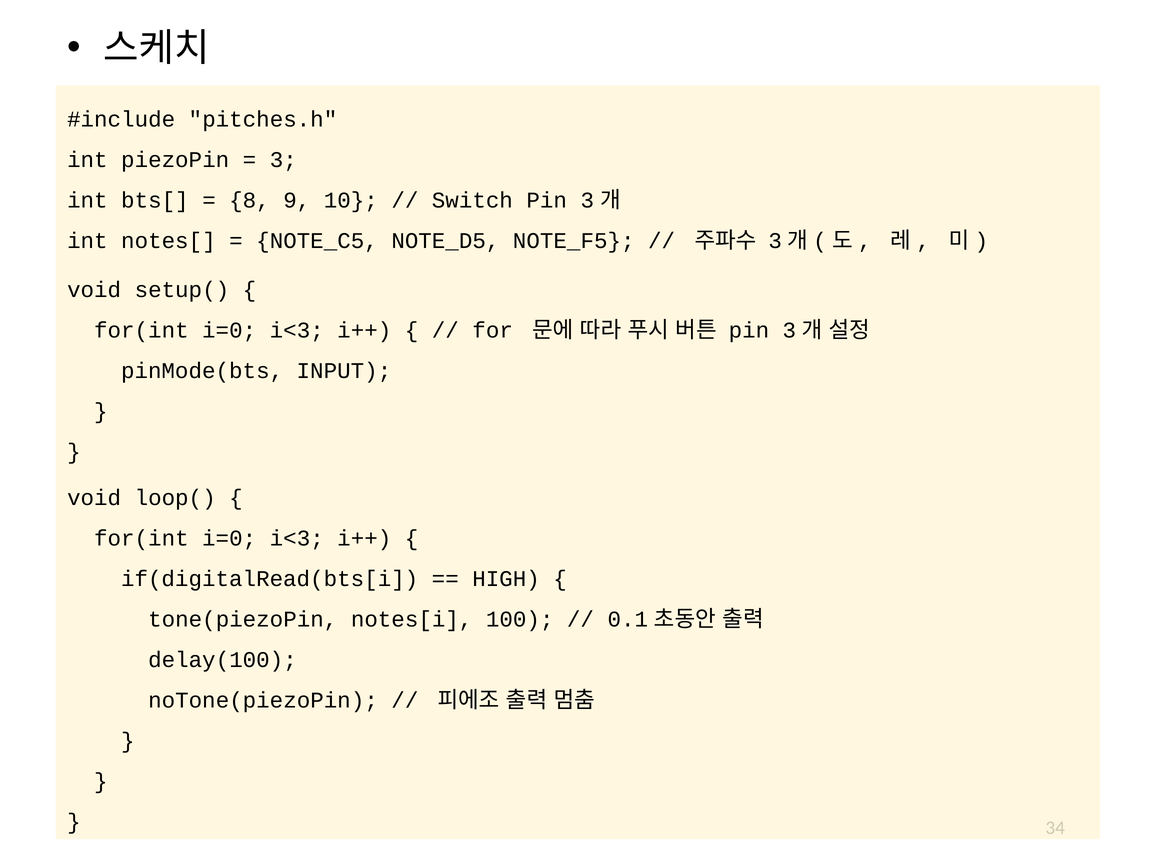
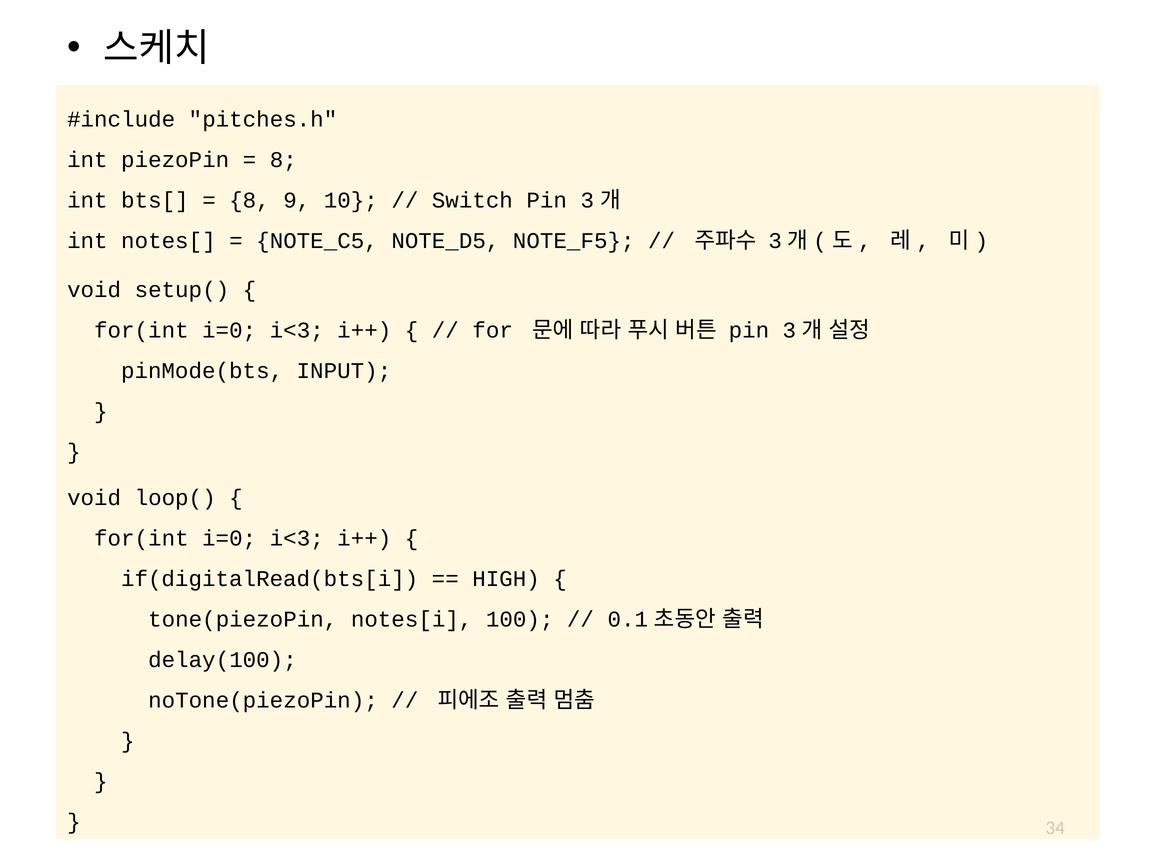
3 at (283, 160): 3 -> 8
